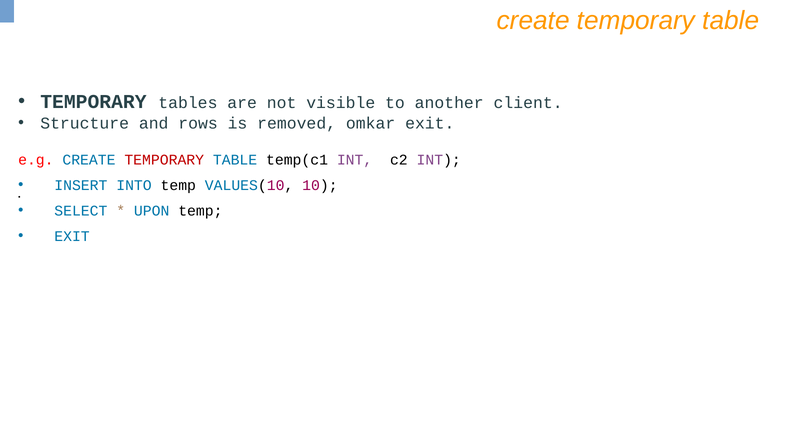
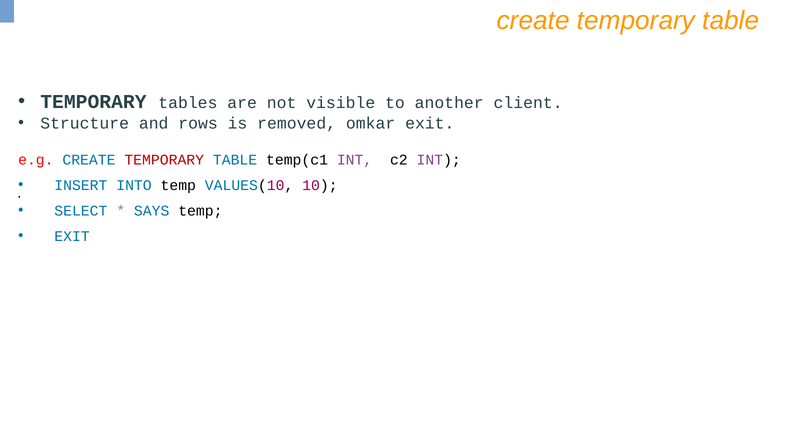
UPON: UPON -> SAYS
